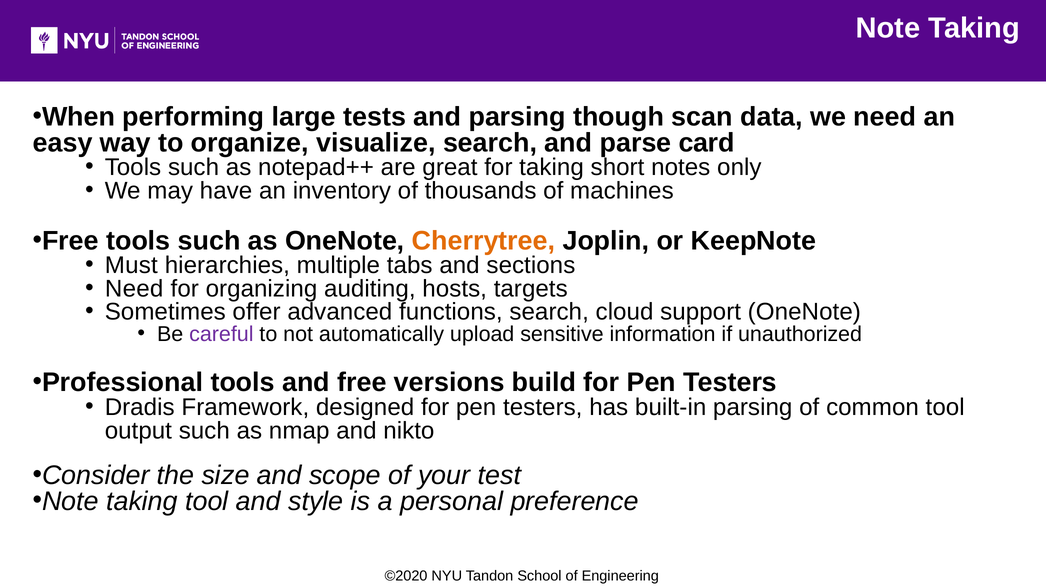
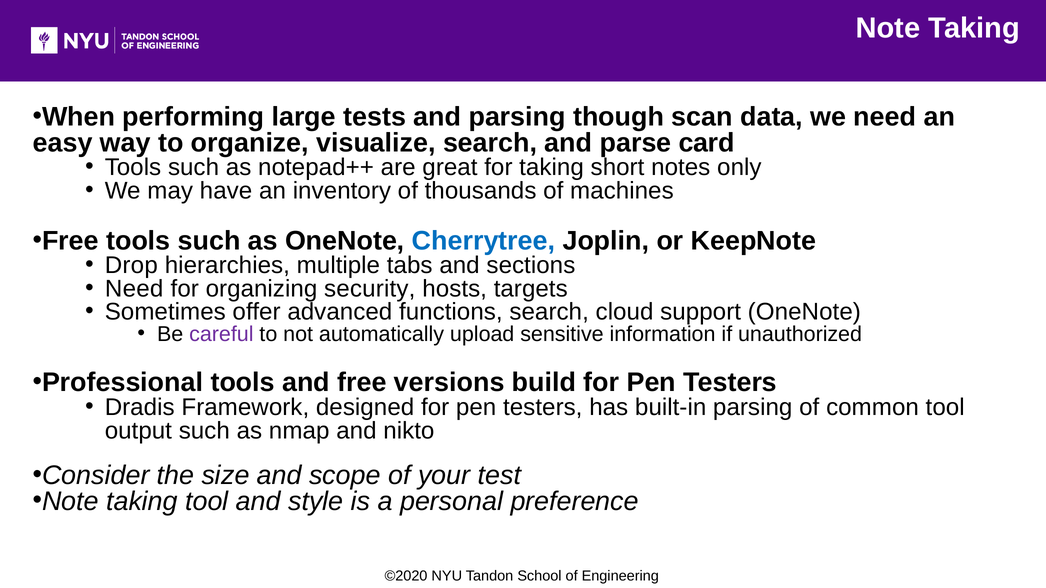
Cherrytree colour: orange -> blue
Must: Must -> Drop
auditing: auditing -> security
